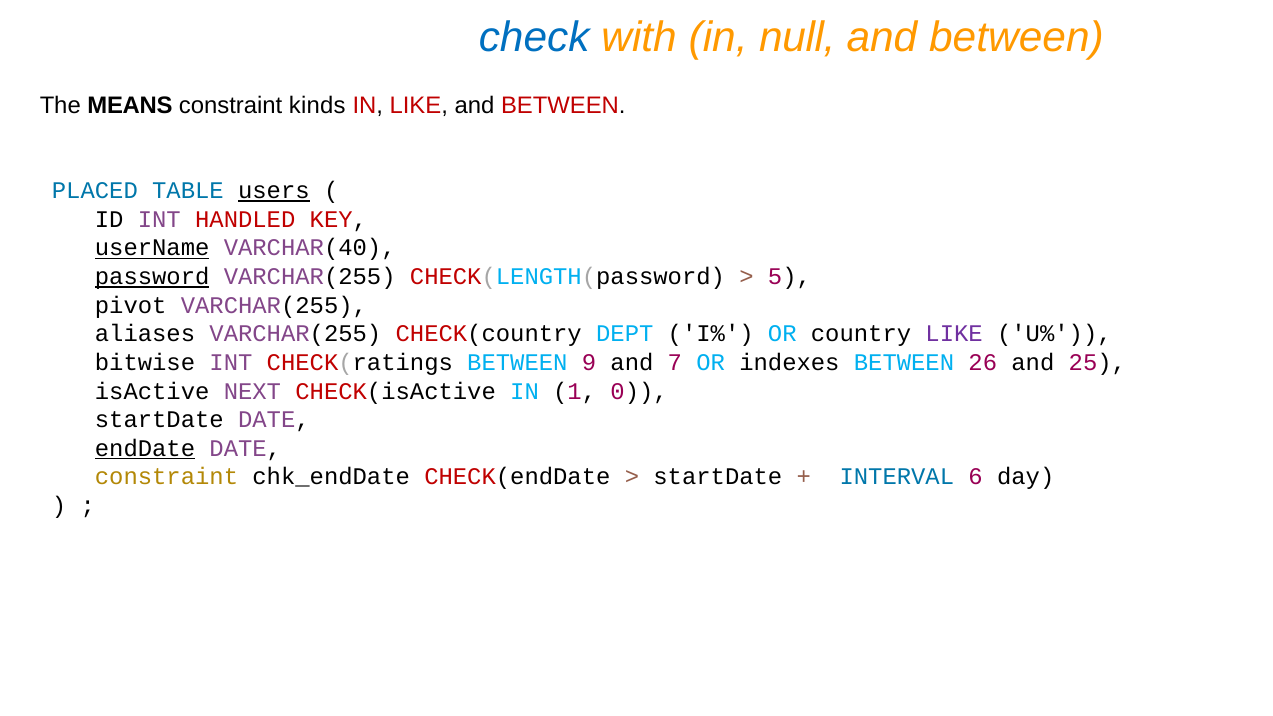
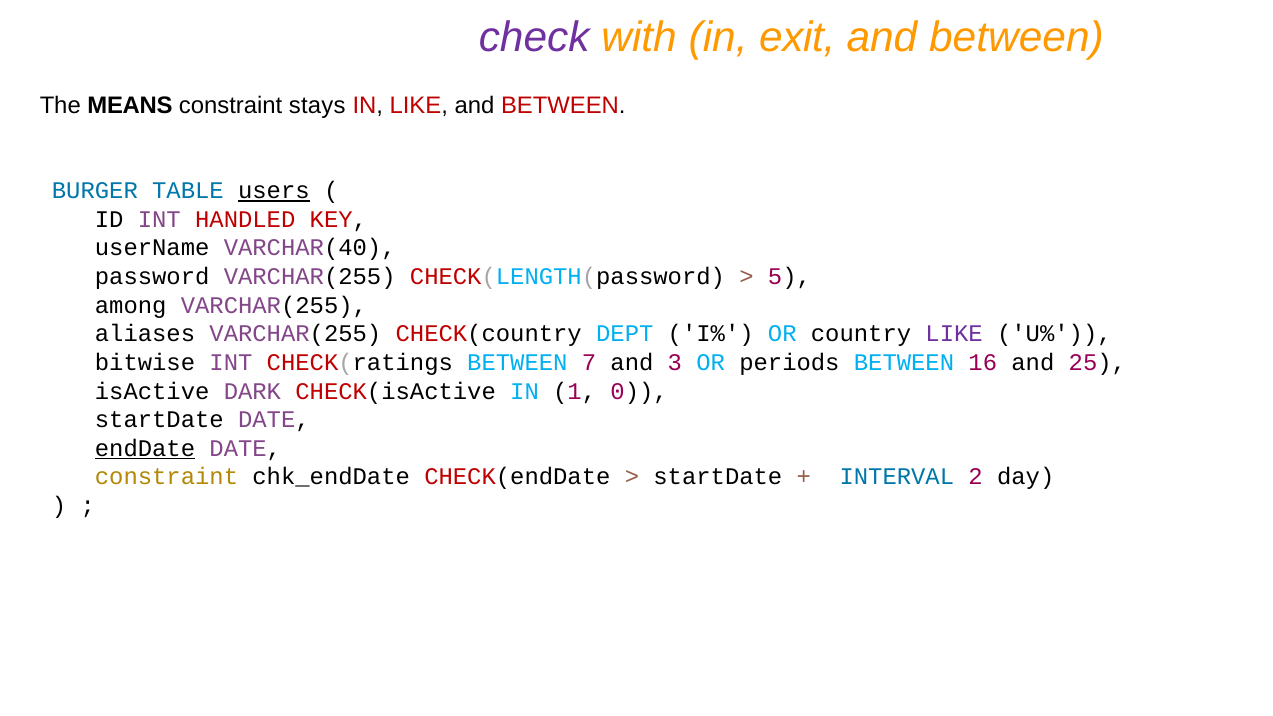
check colour: blue -> purple
null: null -> exit
kinds: kinds -> stays
PLACED: PLACED -> BURGER
userName underline: present -> none
password underline: present -> none
pivot: pivot -> among
9: 9 -> 7
7: 7 -> 3
indexes: indexes -> periods
26: 26 -> 16
NEXT: NEXT -> DARK
6: 6 -> 2
